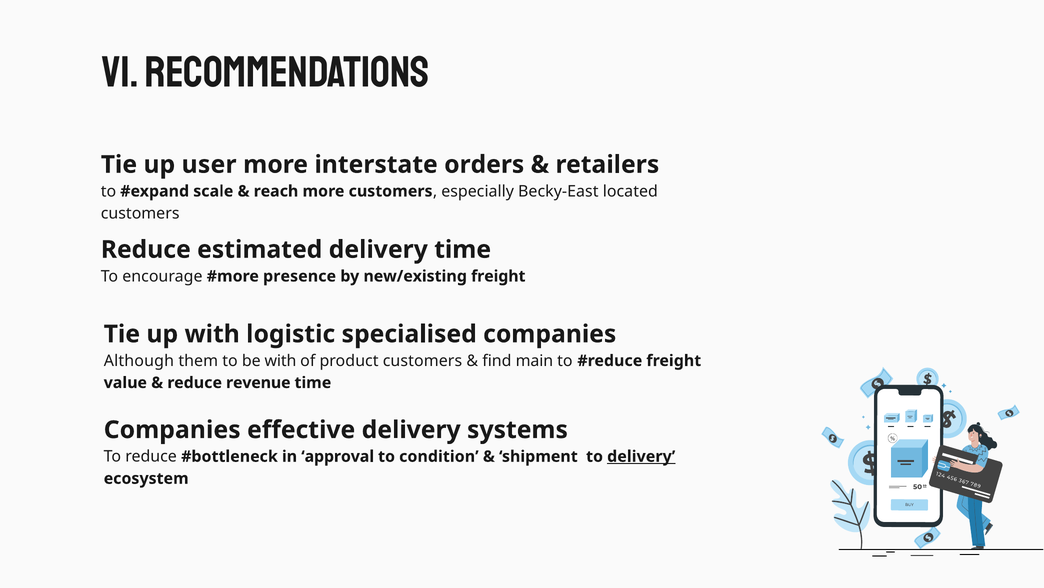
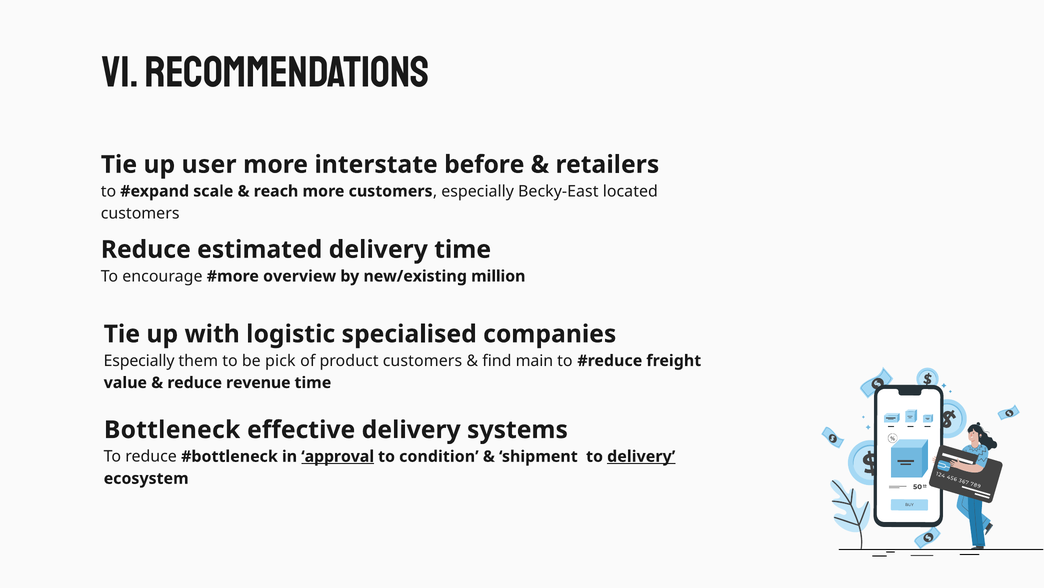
orders: orders -> before
presence: presence -> overview
new/existing freight: freight -> million
Although at (139, 360): Although -> Especially
be with: with -> pick
Companies at (172, 429): Companies -> Bottleneck
approval underline: none -> present
